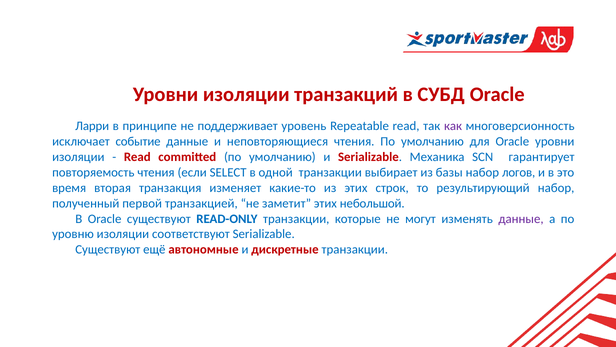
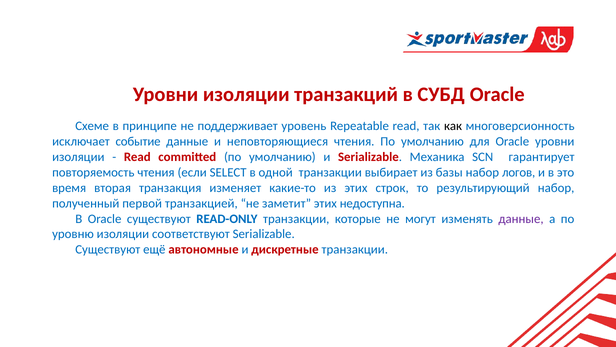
Ларри: Ларри -> Схеме
как colour: purple -> black
небольшой: небольшой -> недоступна
